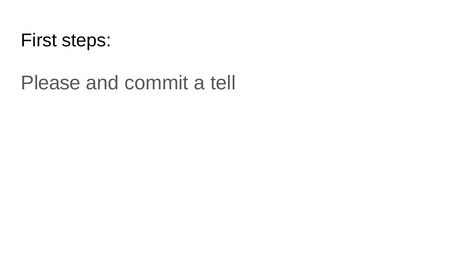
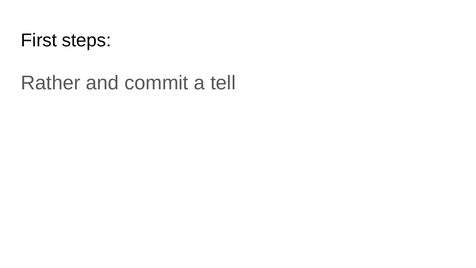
Please: Please -> Rather
